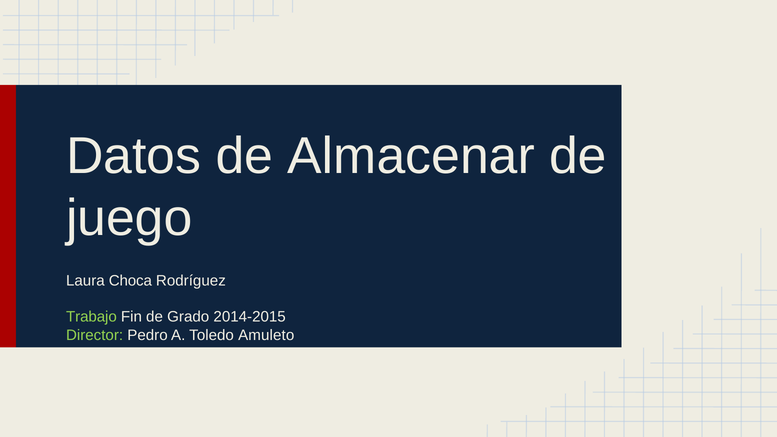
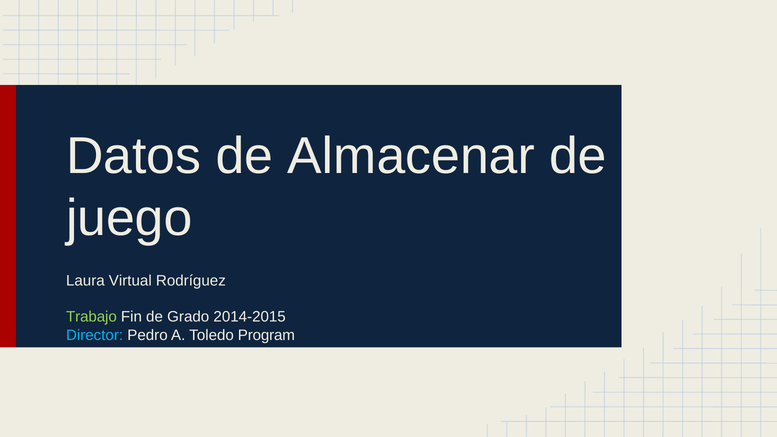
Choca: Choca -> Virtual
Director colour: light green -> light blue
Amuleto: Amuleto -> Program
